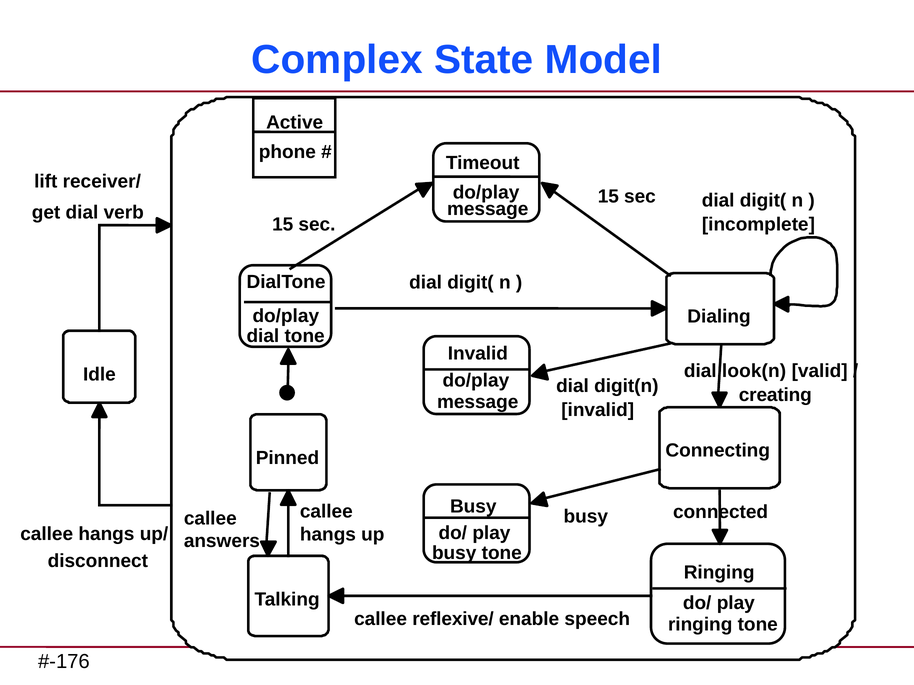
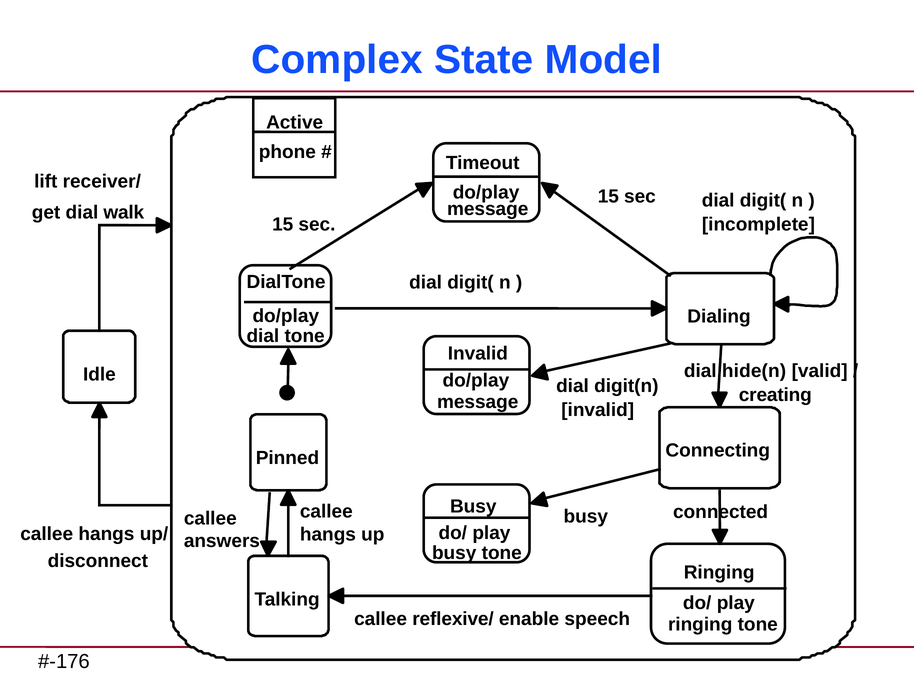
verb: verb -> walk
look(n: look(n -> hide(n
